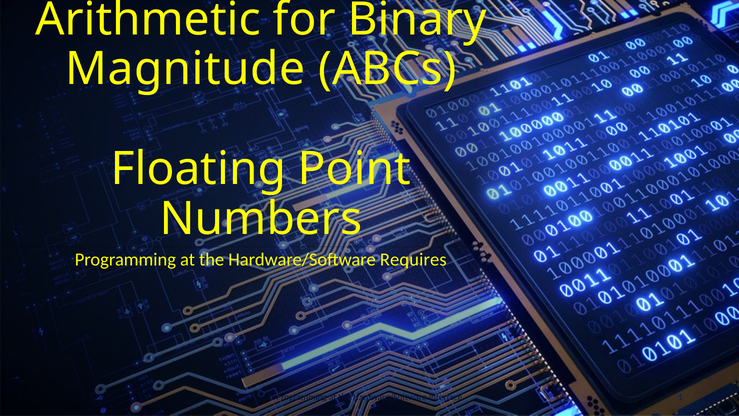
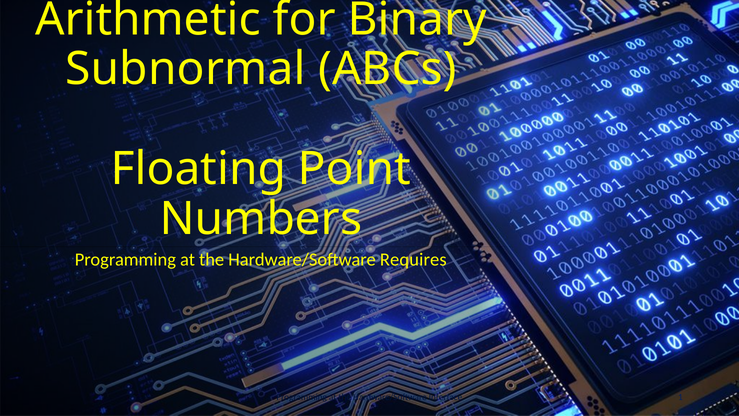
Magnitude: Magnitude -> Subnormal
